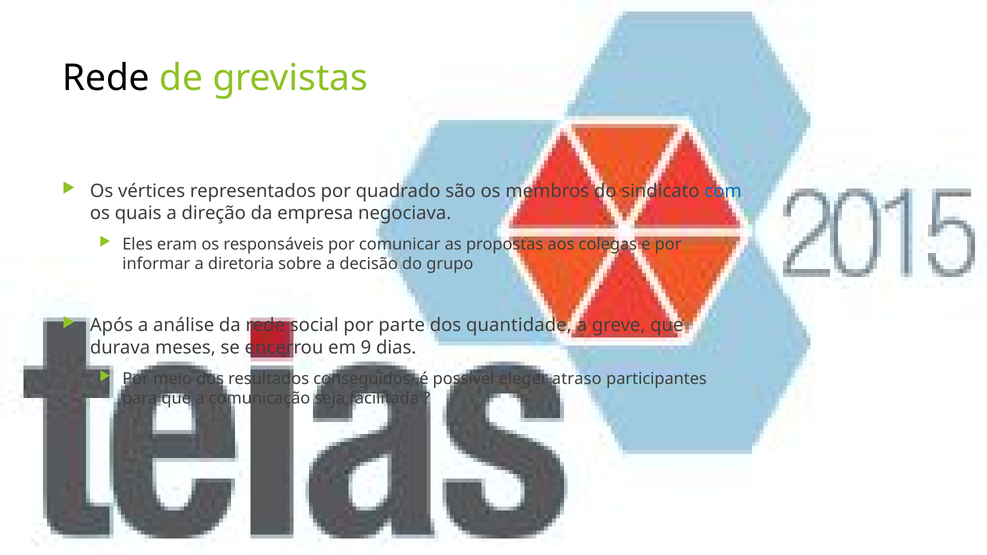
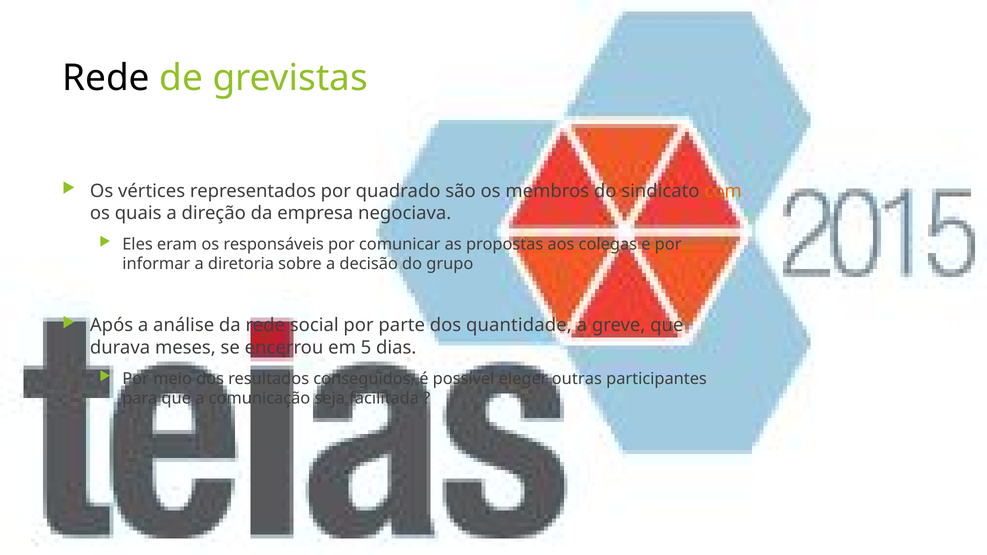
com colour: blue -> orange
9: 9 -> 5
atraso: atraso -> outras
